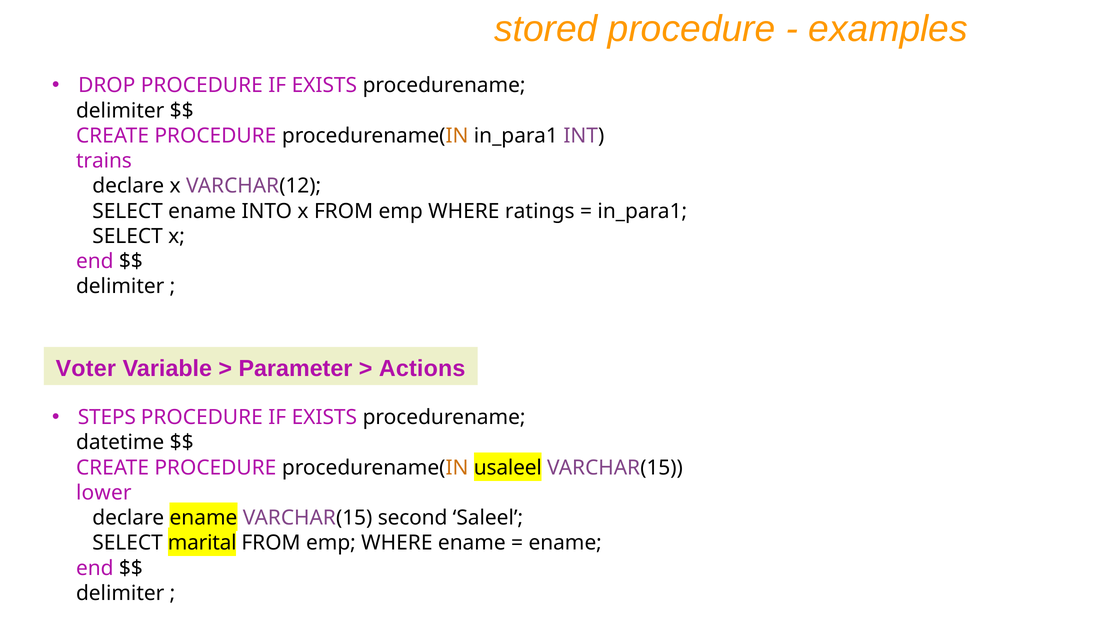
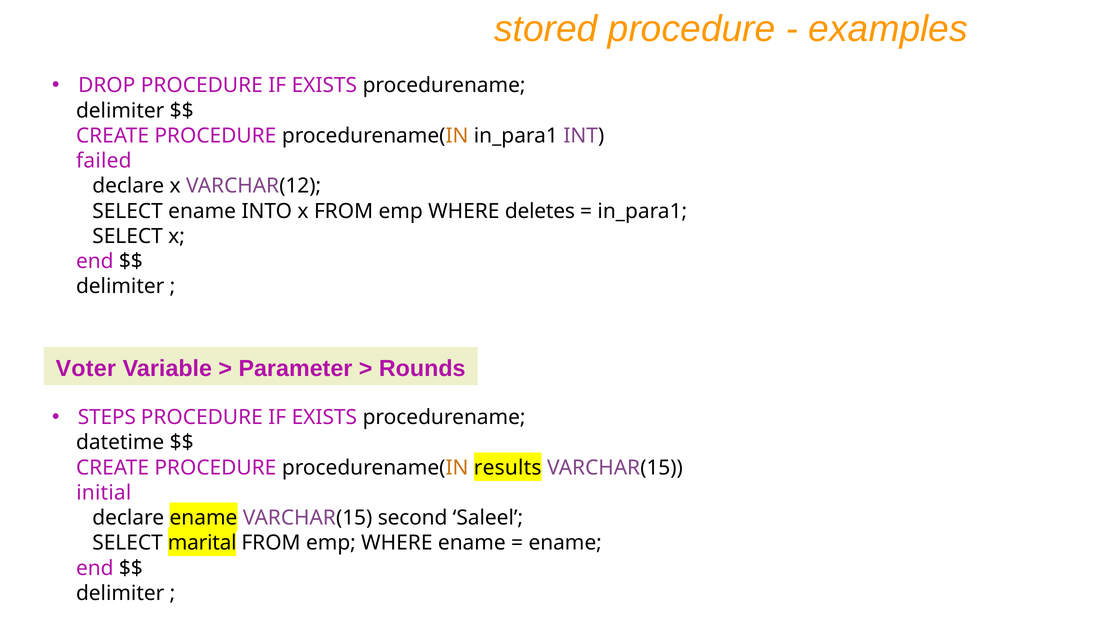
trains: trains -> failed
ratings: ratings -> deletes
Actions: Actions -> Rounds
usaleel: usaleel -> results
lower: lower -> initial
